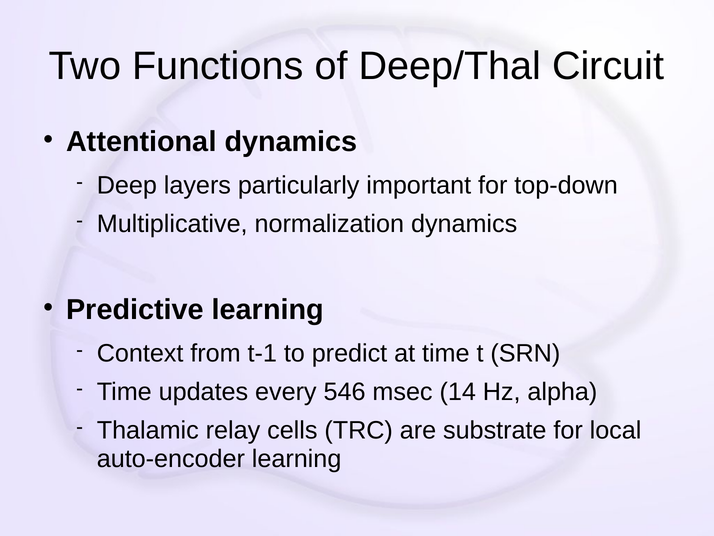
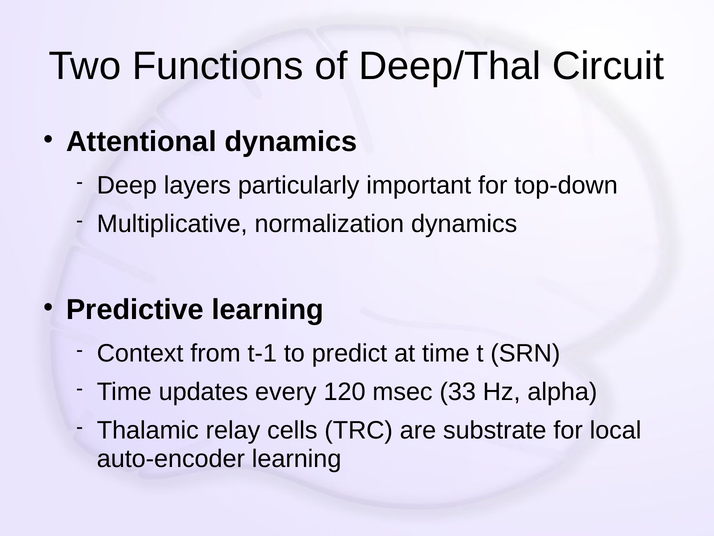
546: 546 -> 120
14: 14 -> 33
